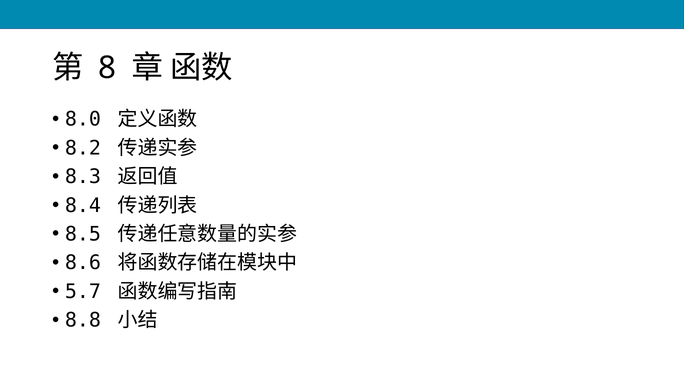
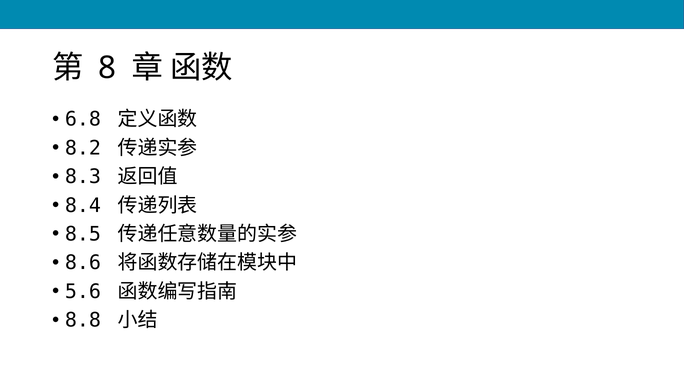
8.0: 8.0 -> 6.8
5.7: 5.7 -> 5.6
